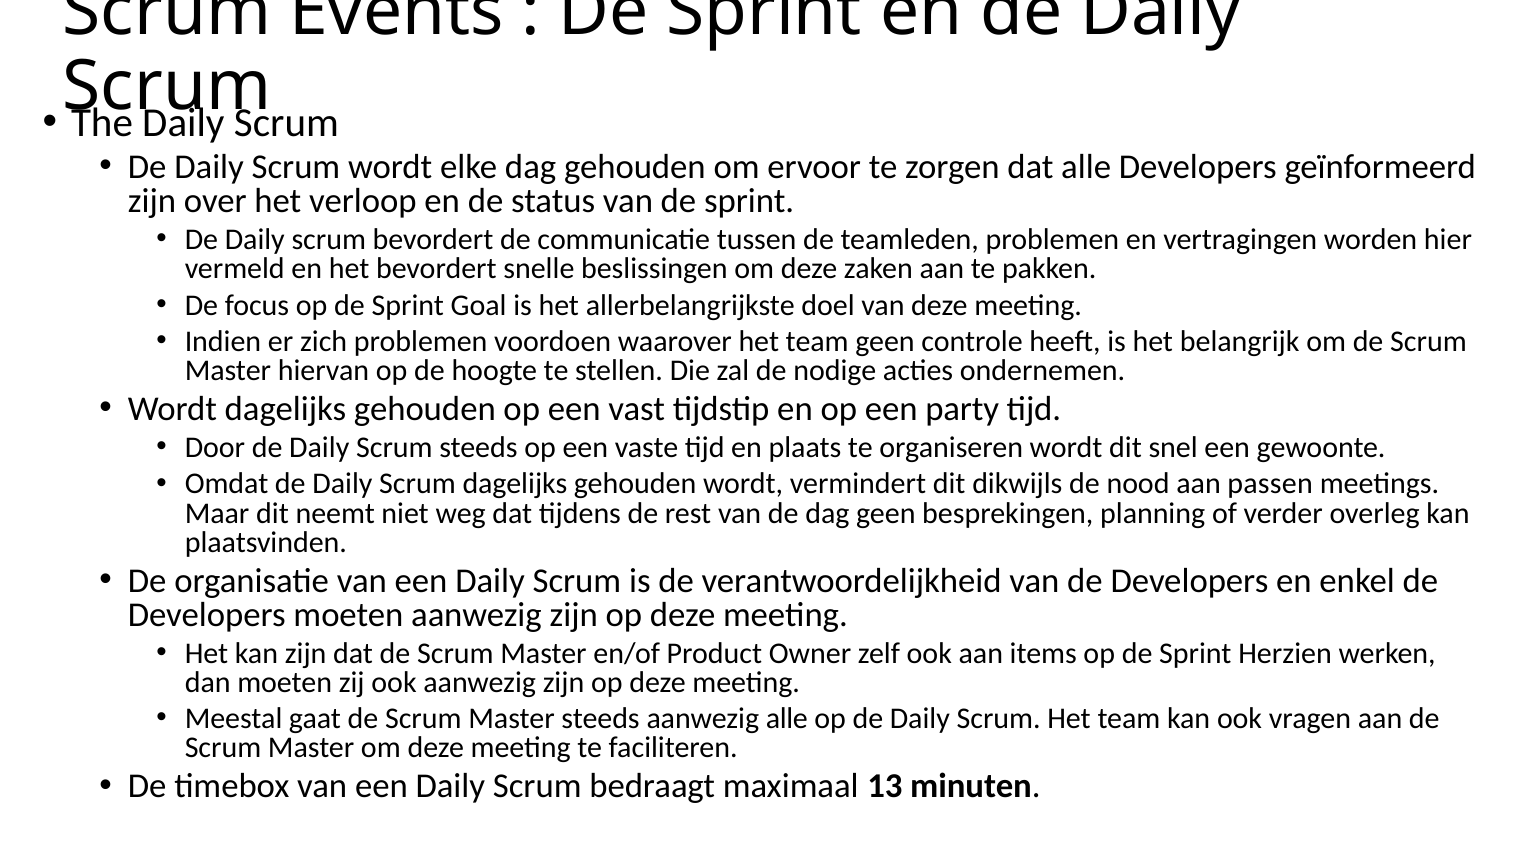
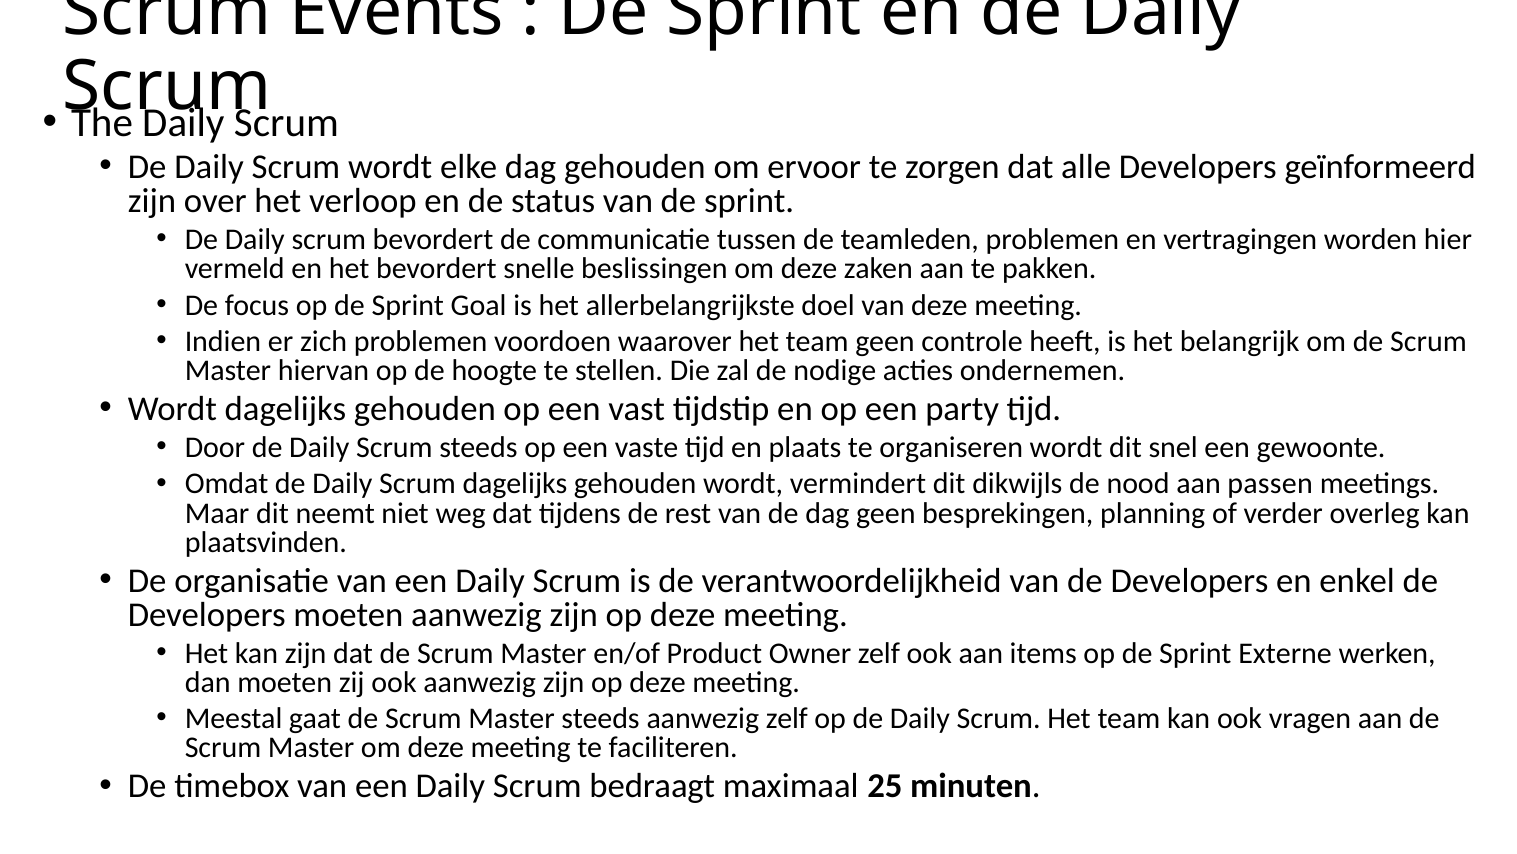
Herzien: Herzien -> Externe
aanwezig alle: alle -> zelf
13: 13 -> 25
